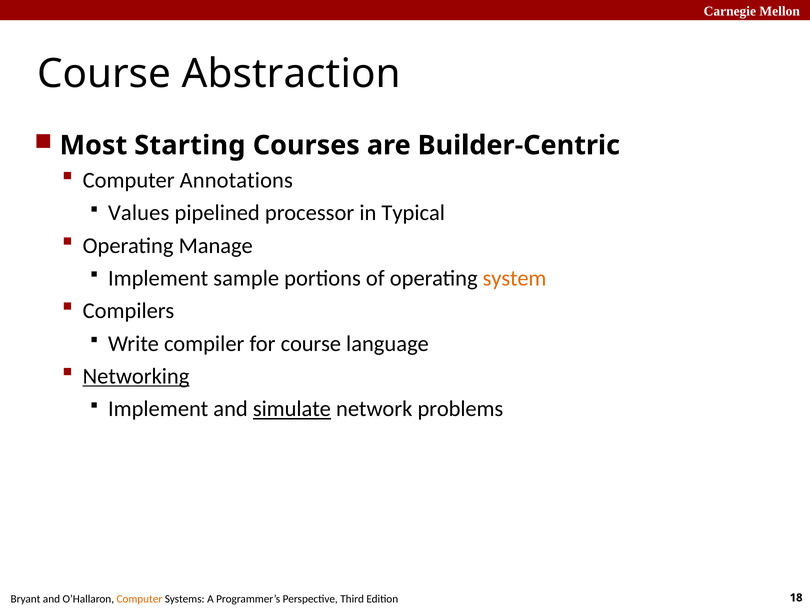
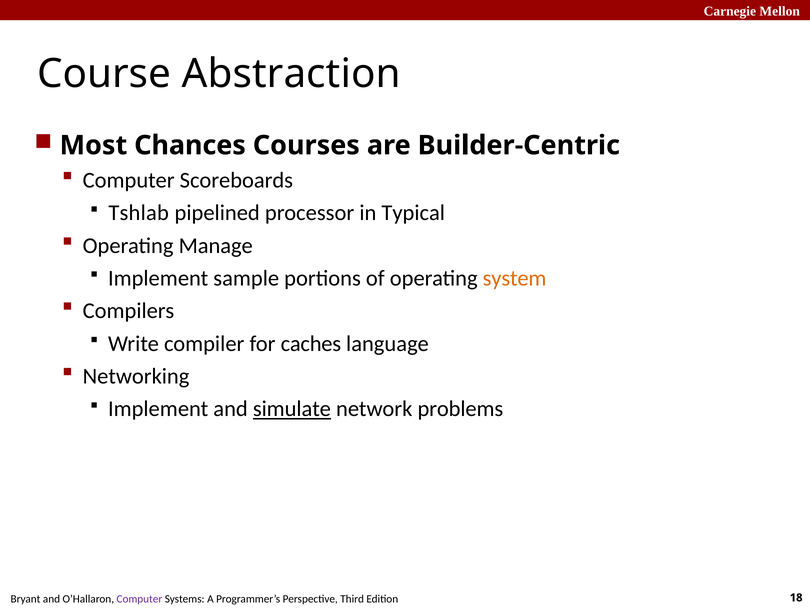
Starting: Starting -> Chances
Annotations: Annotations -> Scoreboards
Values: Values -> Tshlab
for course: course -> caches
Networking underline: present -> none
Computer at (139, 599) colour: orange -> purple
